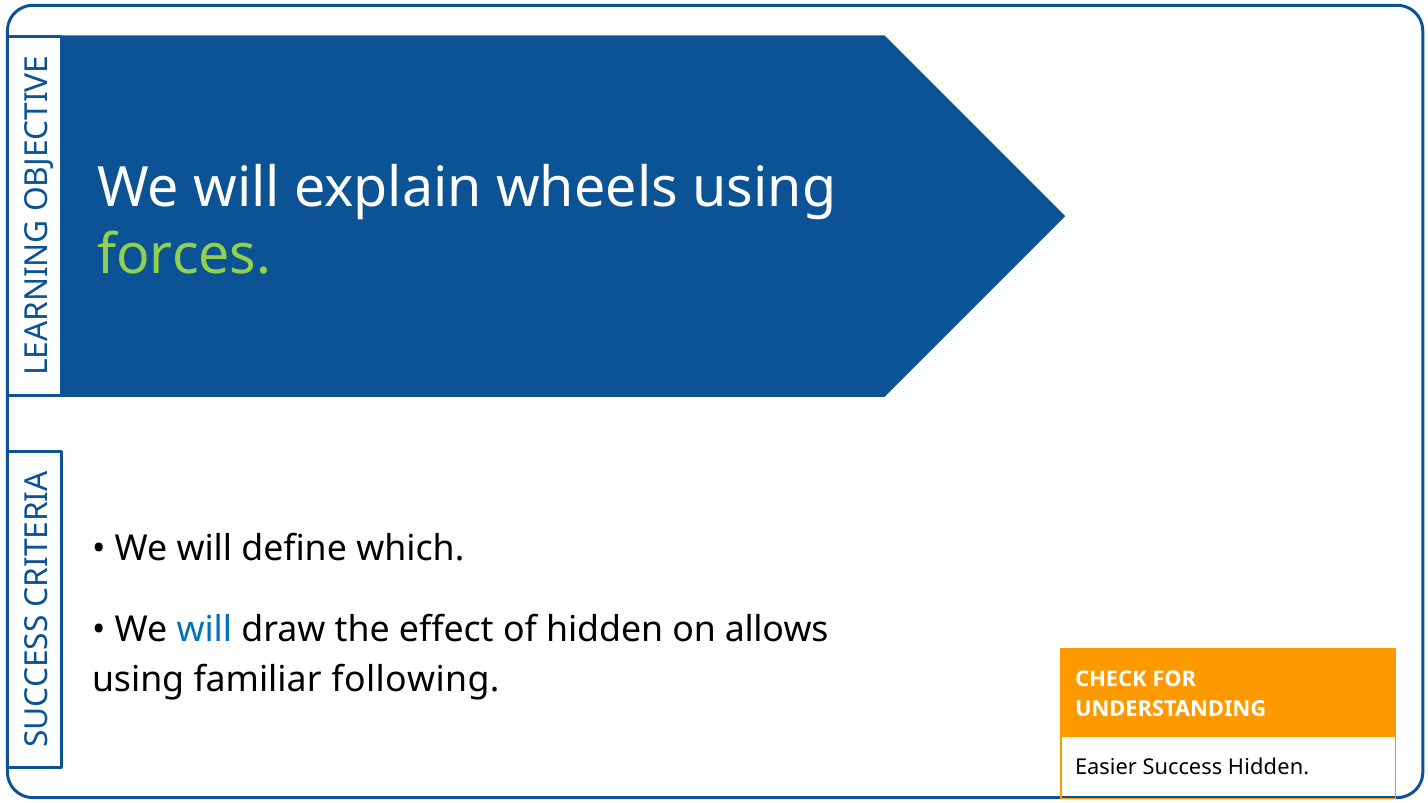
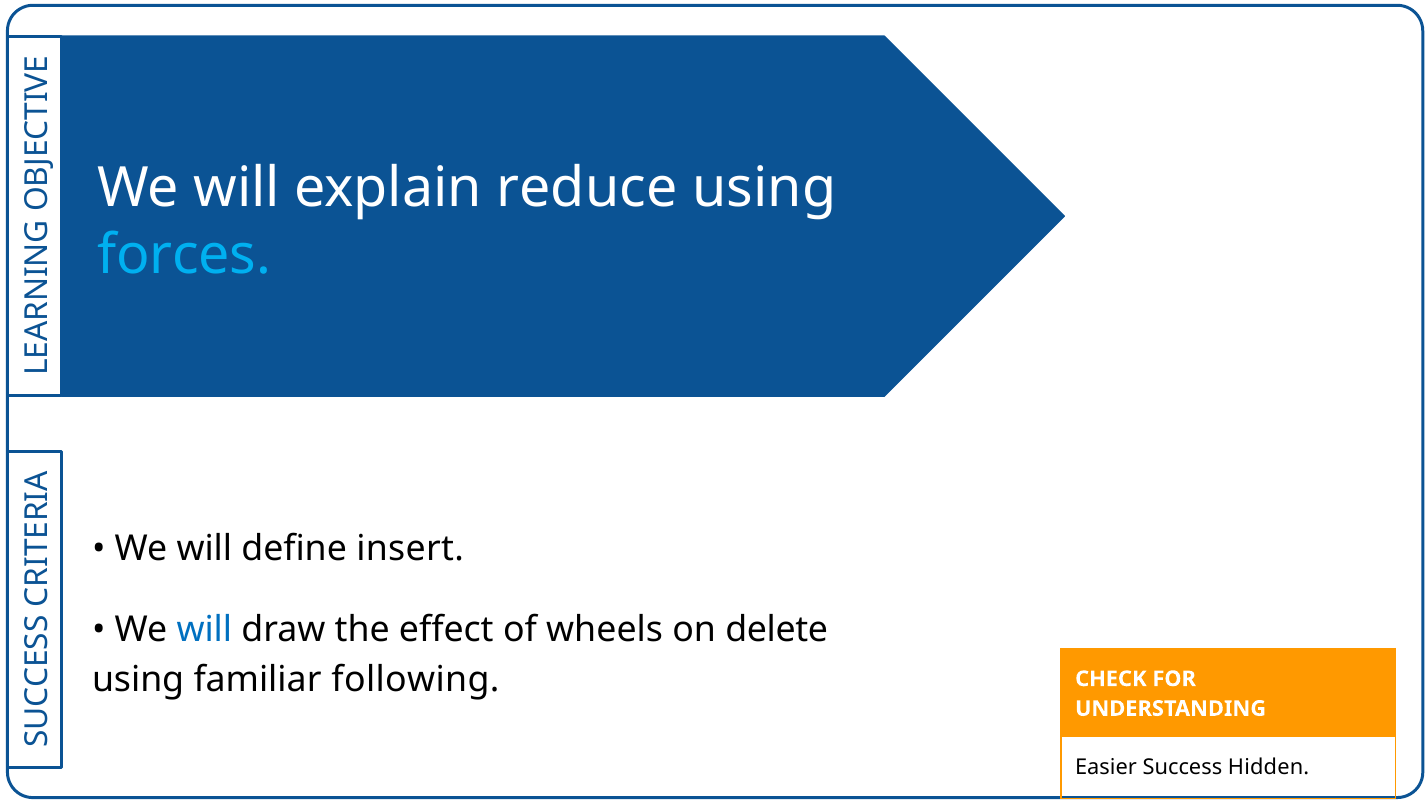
wheels: wheels -> reduce
forces colour: light green -> light blue
which: which -> insert
of hidden: hidden -> wheels
allows: allows -> delete
